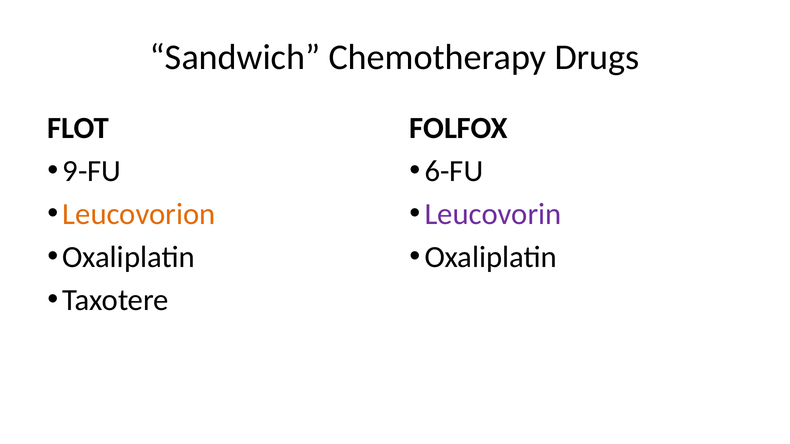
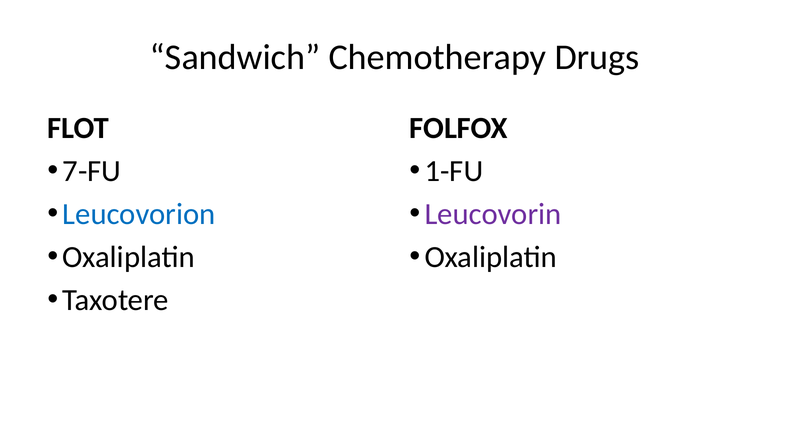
9-FU: 9-FU -> 7-FU
6-FU: 6-FU -> 1-FU
Leucovorion colour: orange -> blue
